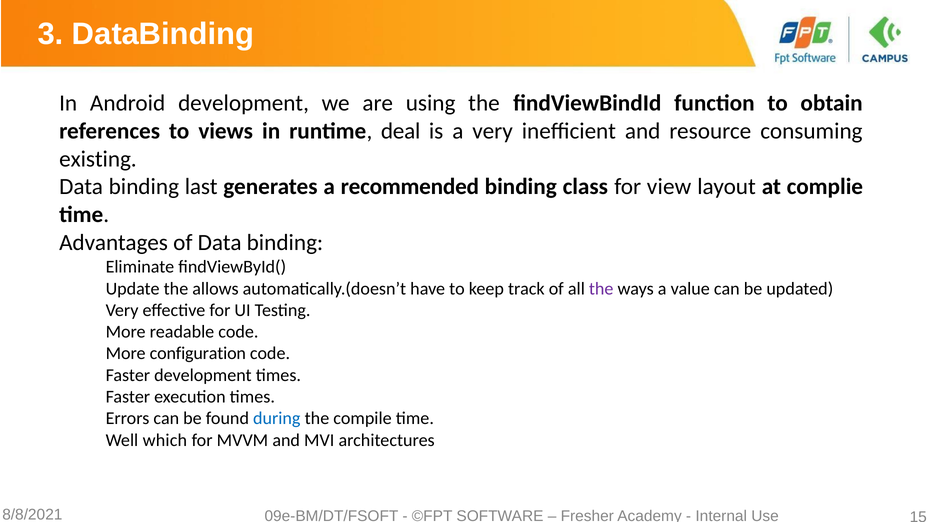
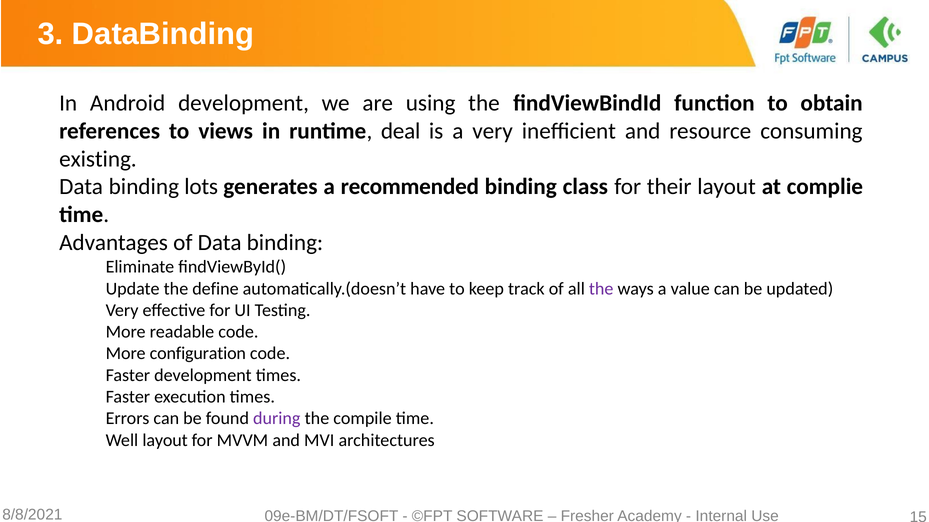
last: last -> lots
view: view -> their
allows: allows -> define
during colour: blue -> purple
Well which: which -> layout
